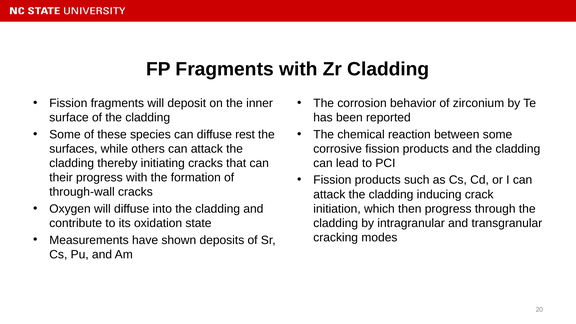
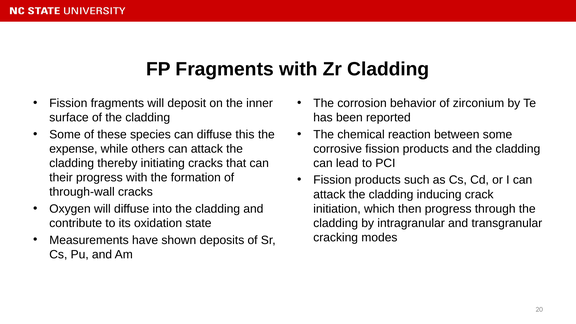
rest: rest -> this
surfaces: surfaces -> expense
